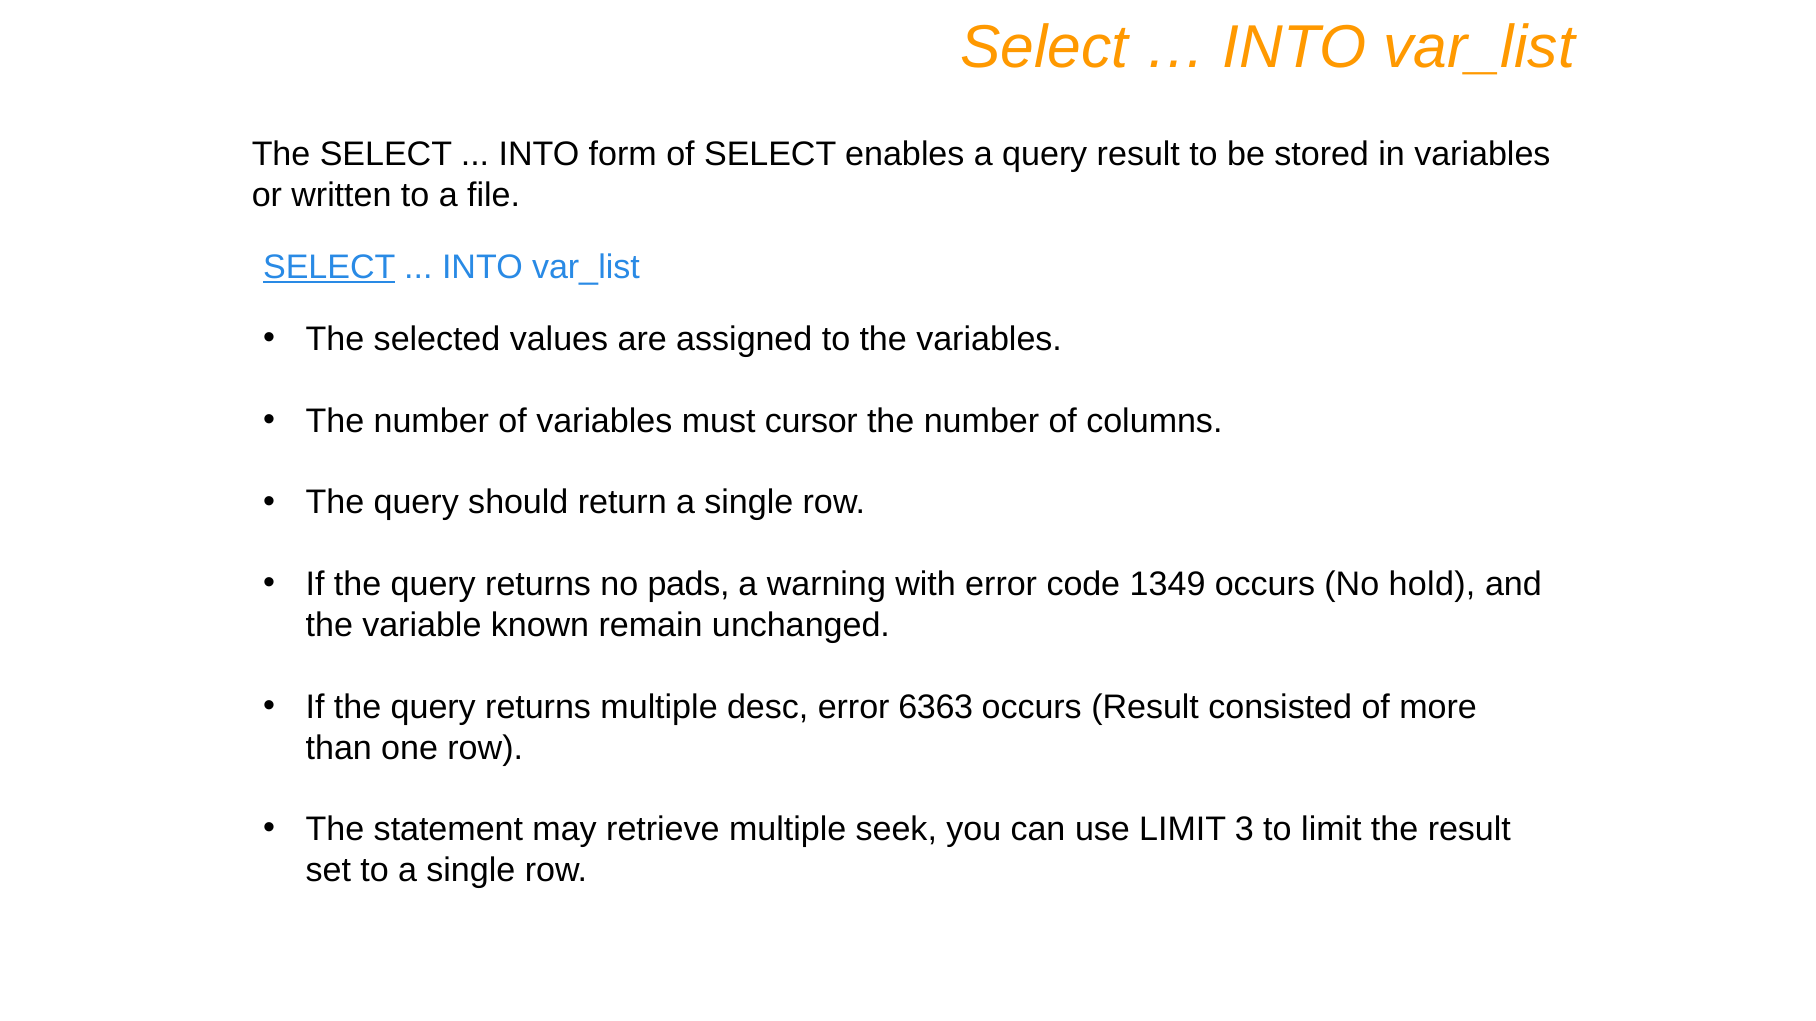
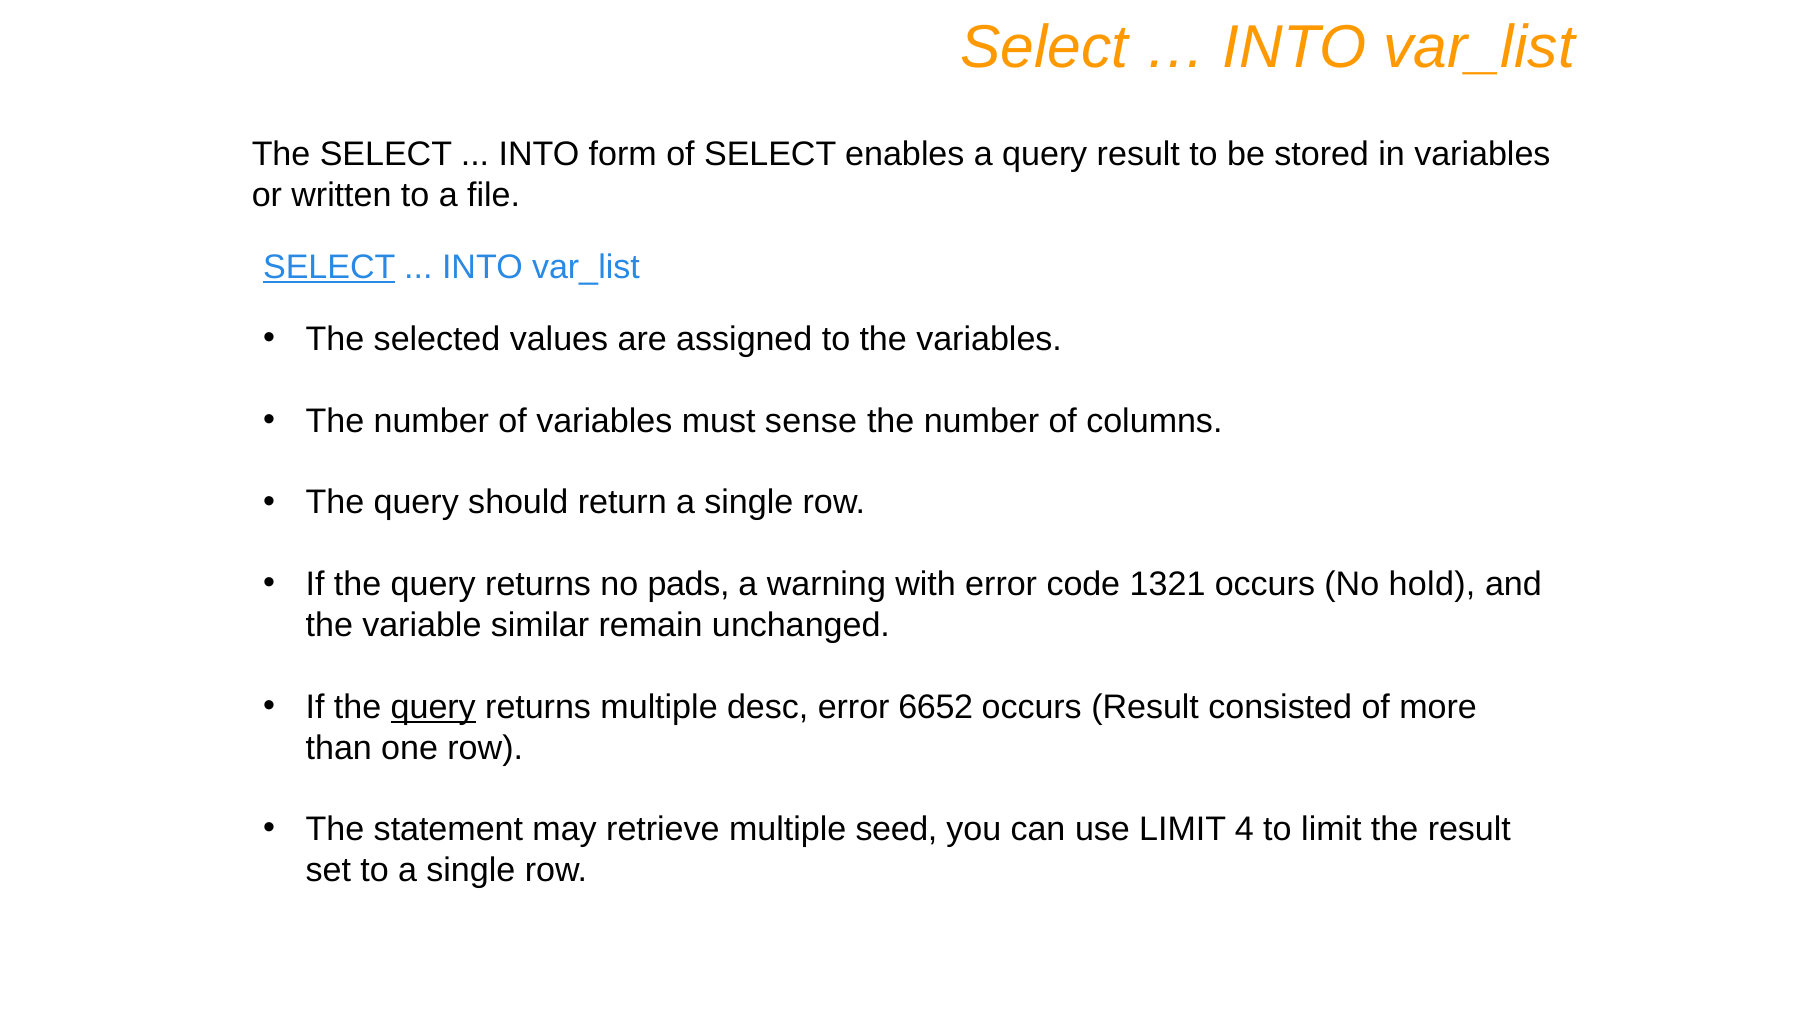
cursor: cursor -> sense
1349: 1349 -> 1321
known: known -> similar
query at (433, 707) underline: none -> present
6363: 6363 -> 6652
seek: seek -> seed
3: 3 -> 4
